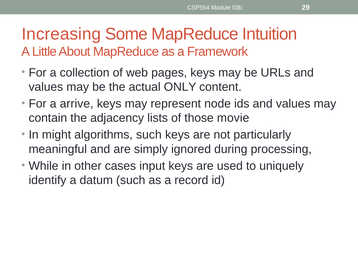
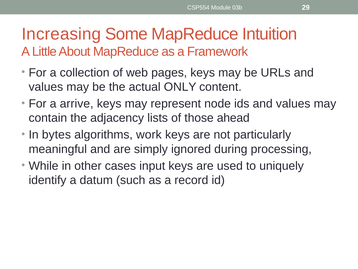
movie: movie -> ahead
might: might -> bytes
algorithms such: such -> work
